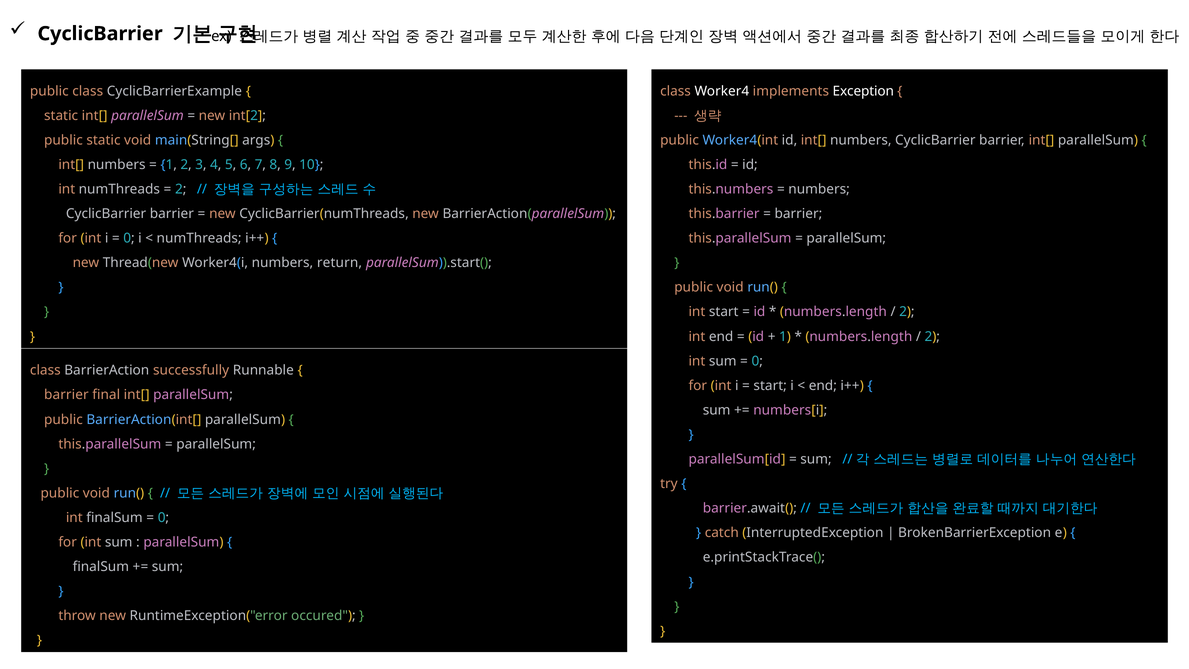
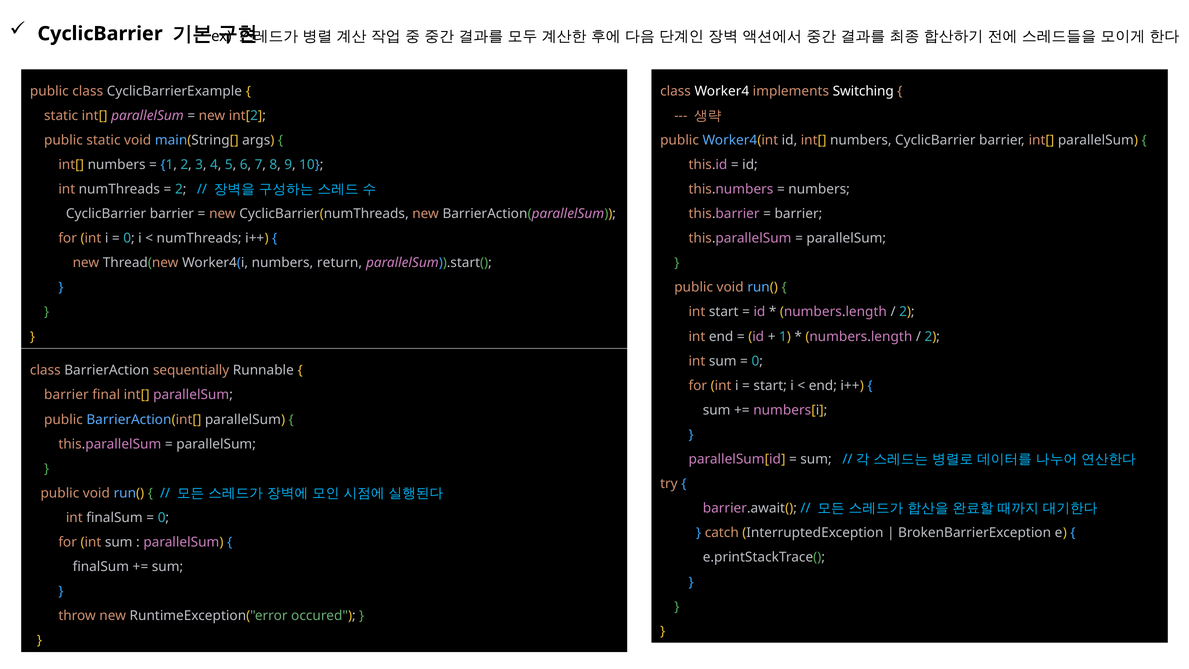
Exception: Exception -> Switching
successfully: successfully -> sequentially
